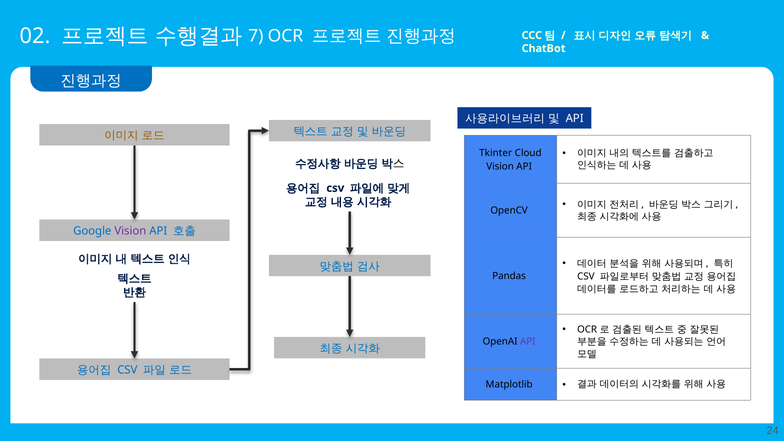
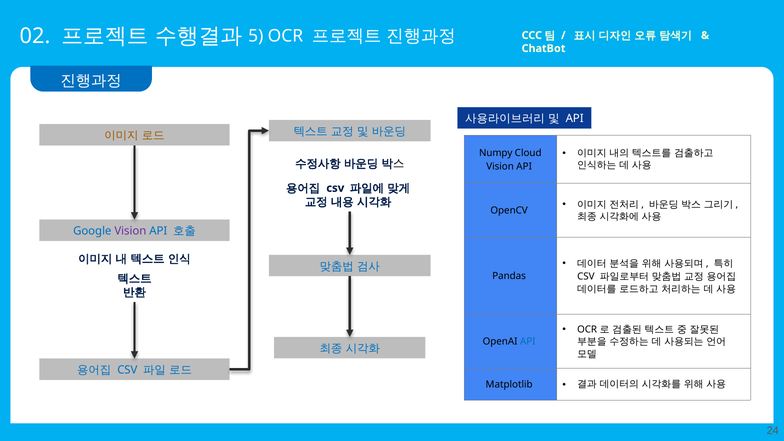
7: 7 -> 5
Tkinter: Tkinter -> Numpy
API at (528, 342) colour: purple -> blue
